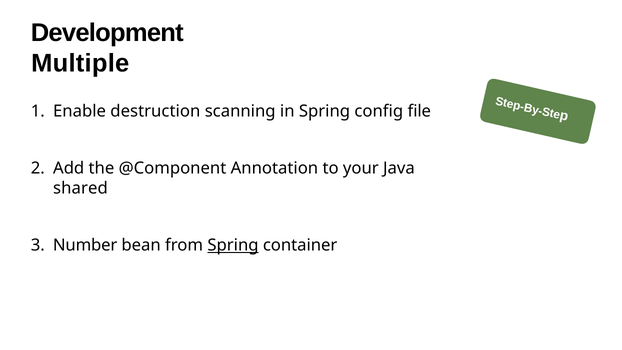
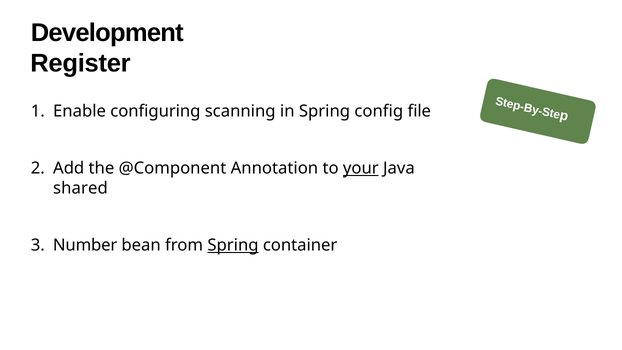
Multiple: Multiple -> Register
destruction: destruction -> configuring
your underline: none -> present
